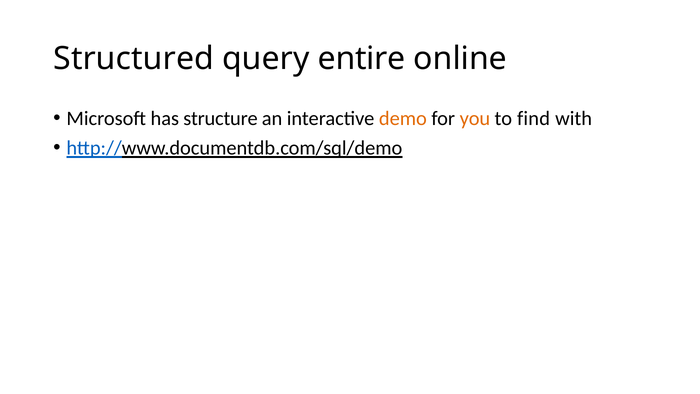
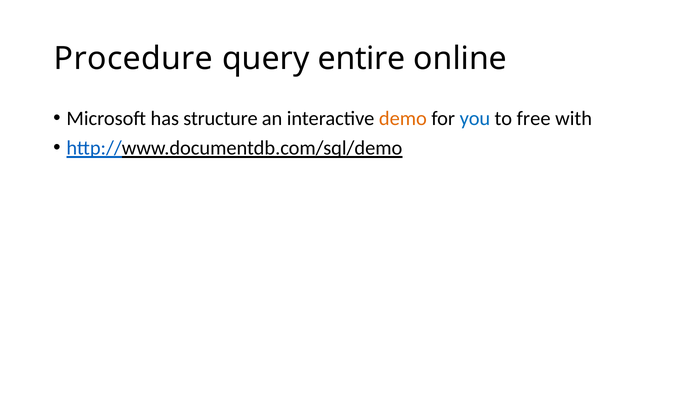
Structured: Structured -> Procedure
you colour: orange -> blue
find: find -> free
